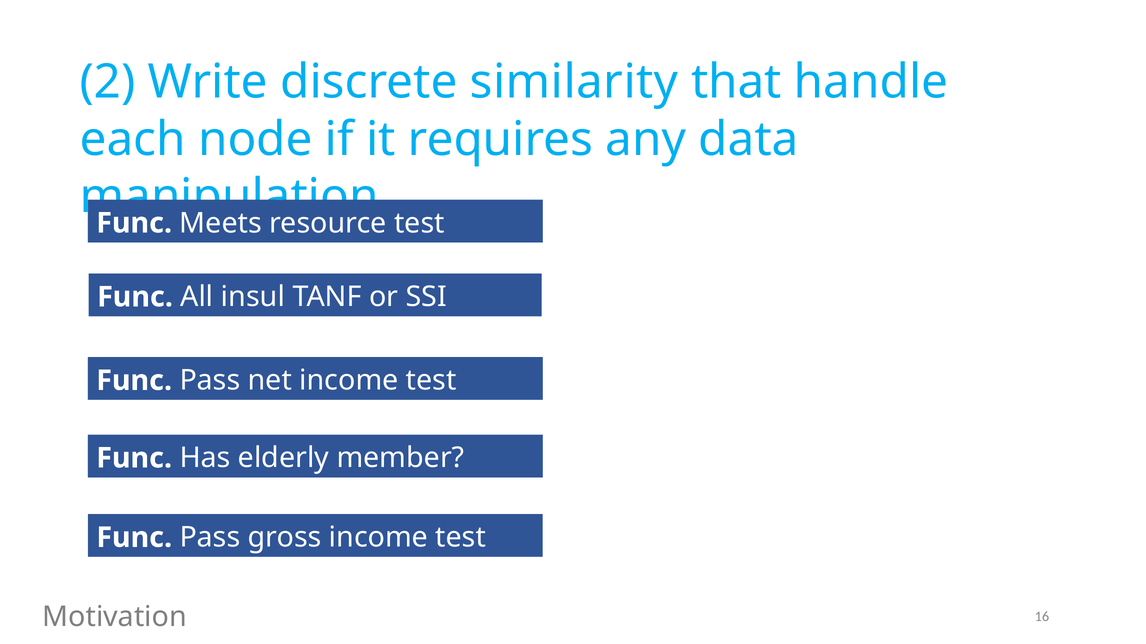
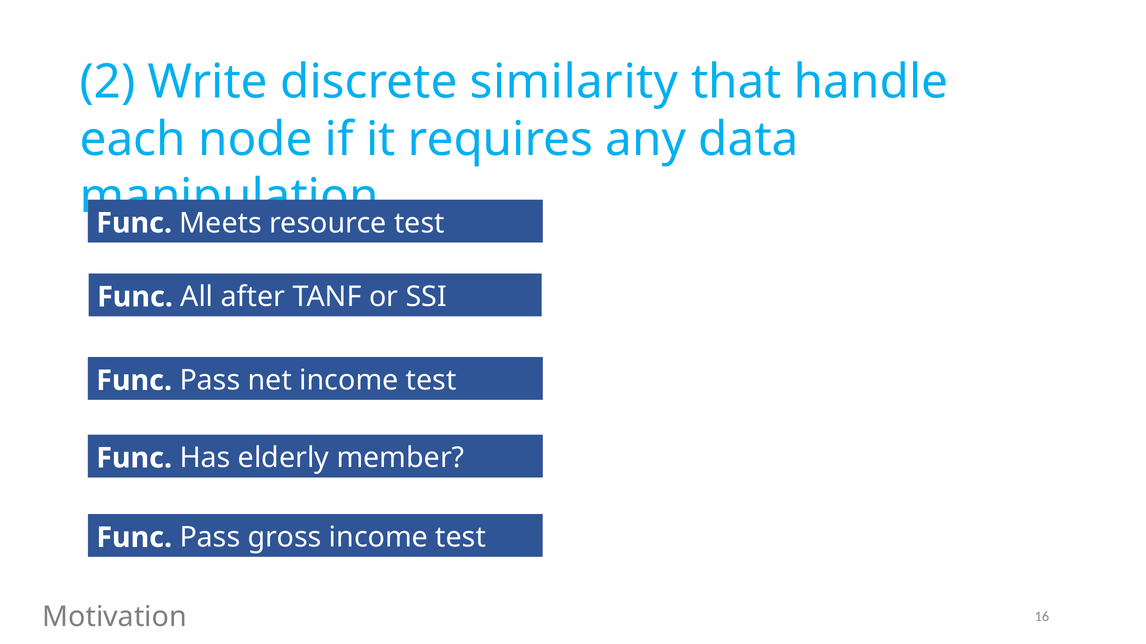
insul: insul -> after
